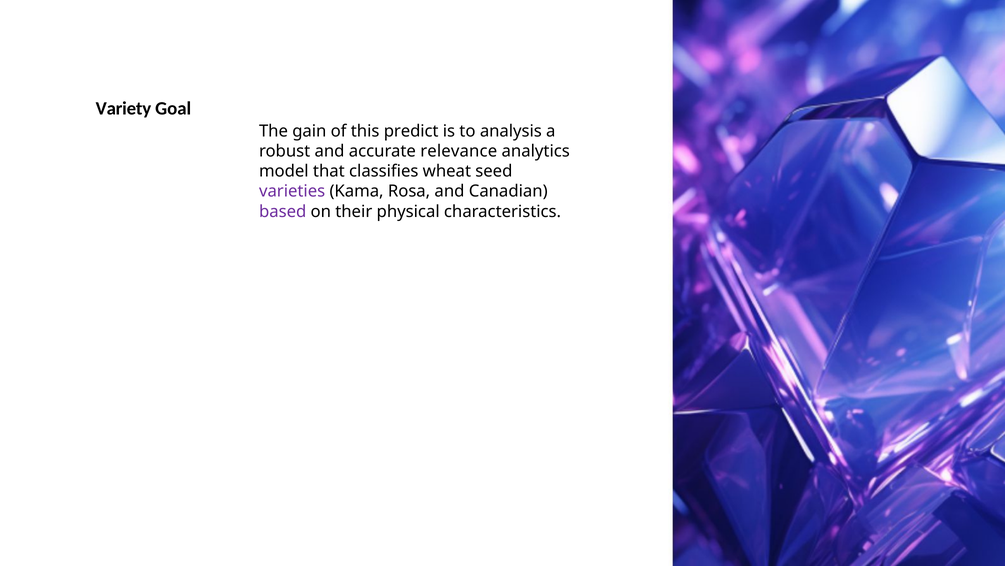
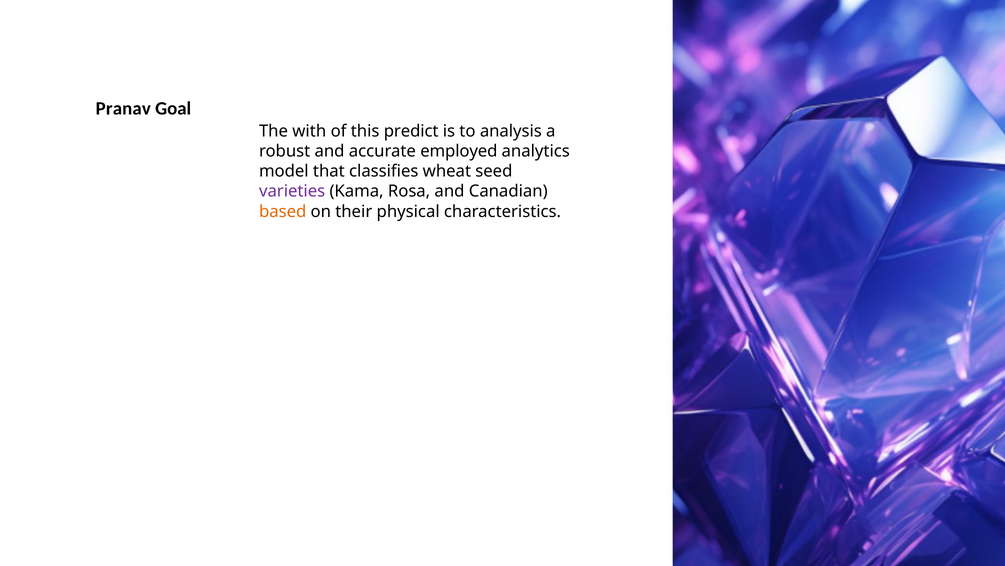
Variety: Variety -> Pranav
gain: gain -> with
relevance: relevance -> employed
based colour: purple -> orange
